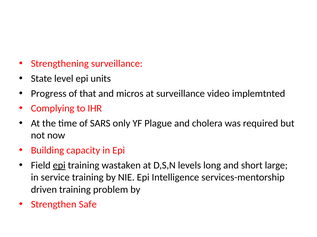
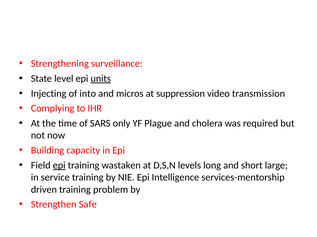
units underline: none -> present
Progress: Progress -> Injecting
that: that -> into
at surveillance: surveillance -> suppression
implemtnted: implemtnted -> transmission
